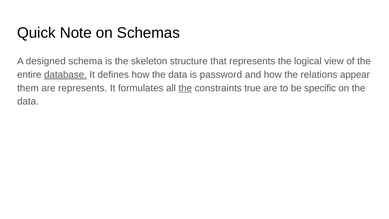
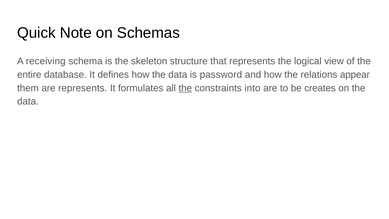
designed: designed -> receiving
database underline: present -> none
true: true -> into
specific: specific -> creates
